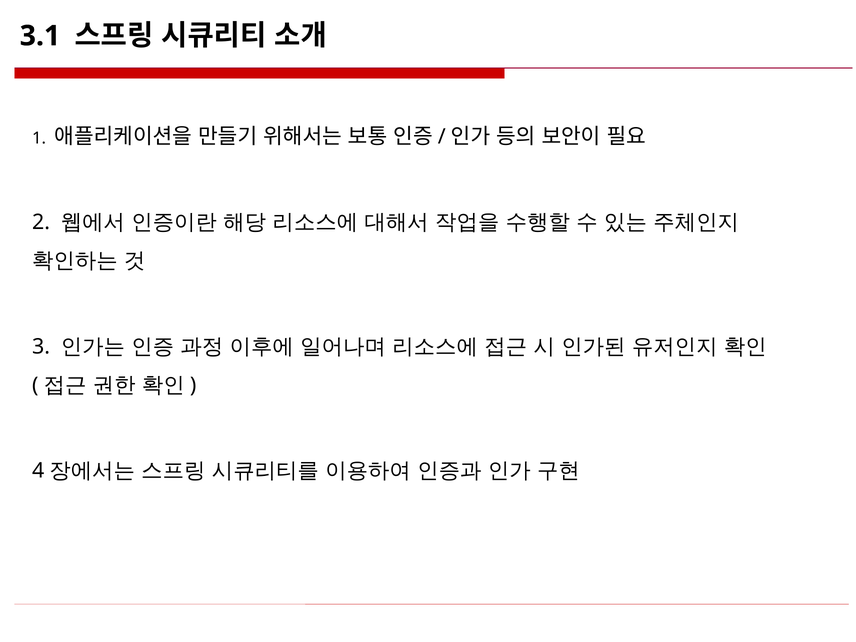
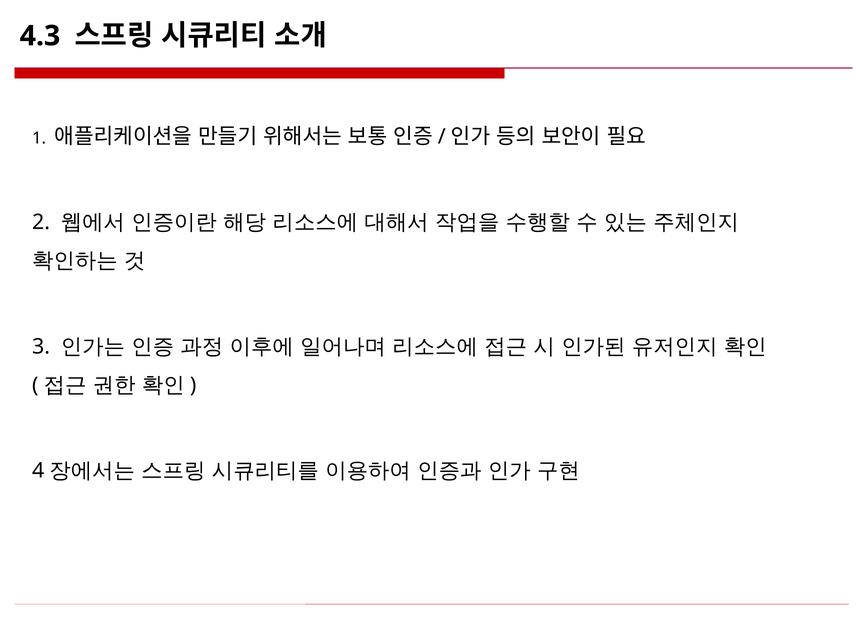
3.1: 3.1 -> 4.3
